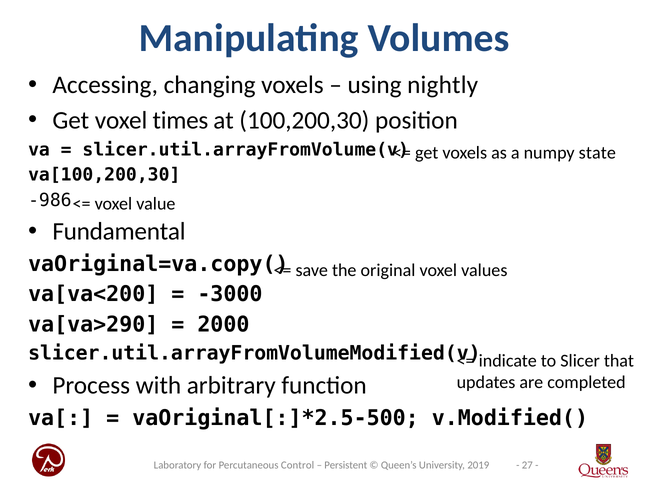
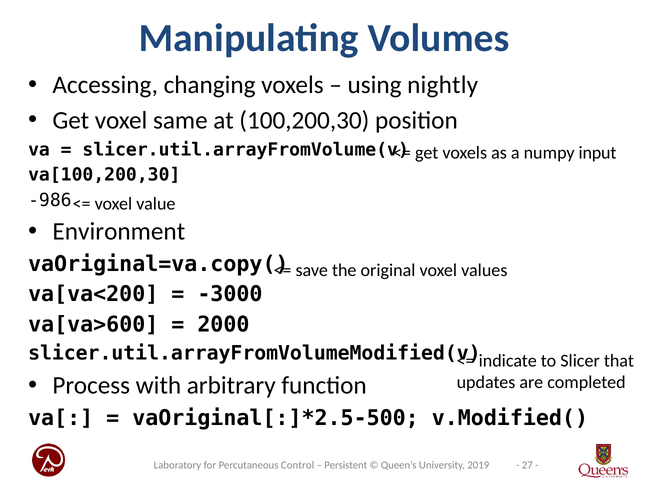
times: times -> same
state: state -> input
Fundamental: Fundamental -> Environment
va[va>290: va[va>290 -> va[va>600
